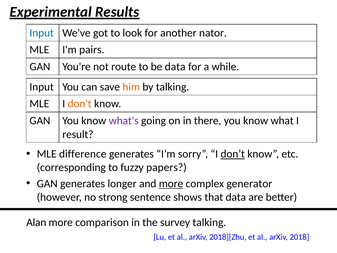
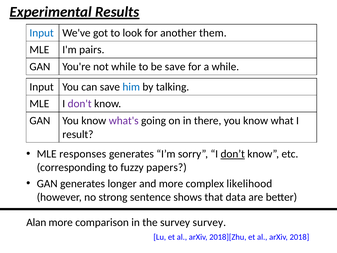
nator: nator -> them
not route: route -> while
be data: data -> save
him colour: orange -> blue
don't colour: orange -> purple
difference: difference -> responses
more at (171, 183) underline: present -> none
generator: generator -> likelihood
survey talking: talking -> survey
